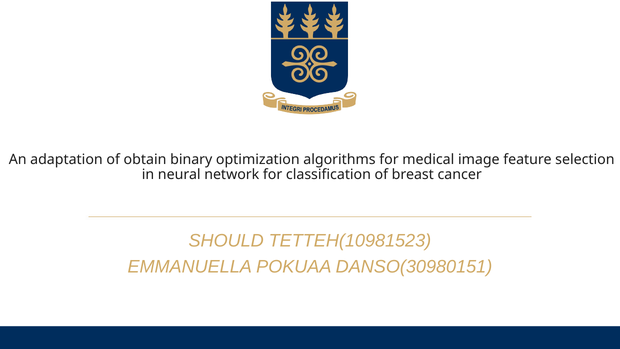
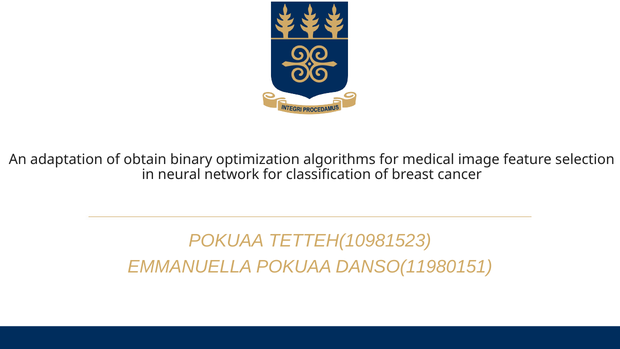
SHOULD at (226, 241): SHOULD -> POKUAA
DANSO(30980151: DANSO(30980151 -> DANSO(11980151
